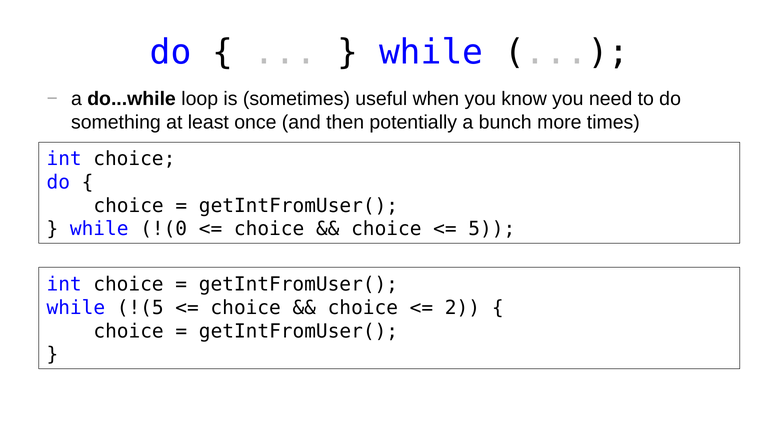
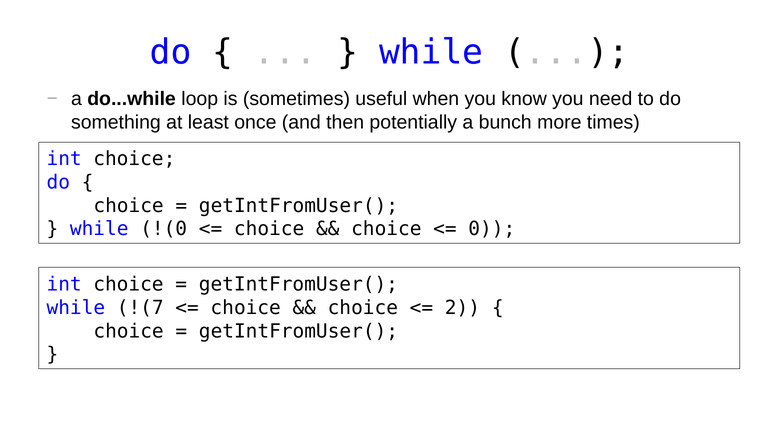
5: 5 -> 0
!(5: !(5 -> !(7
